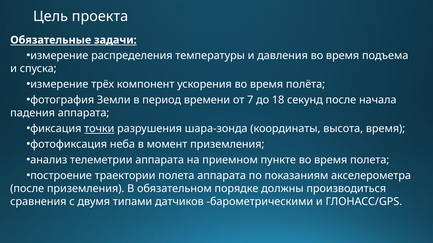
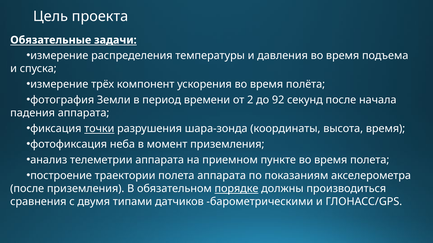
7: 7 -> 2
18: 18 -> 92
порядке underline: none -> present
